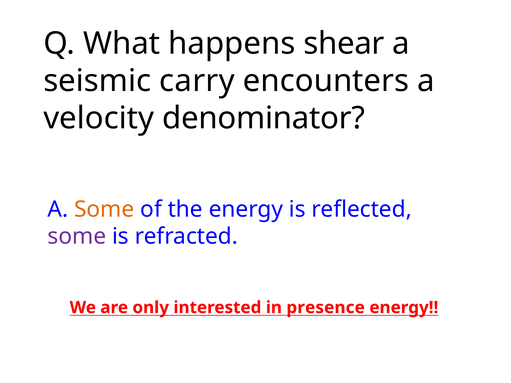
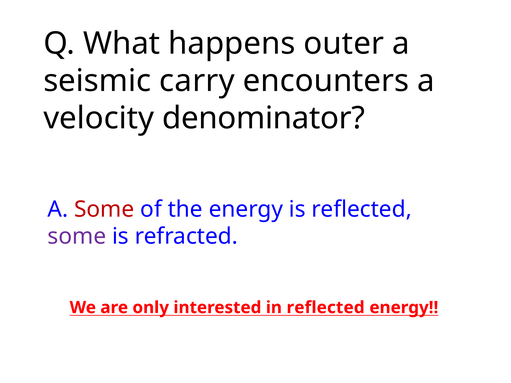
shear: shear -> outer
Some at (104, 209) colour: orange -> red
in presence: presence -> reflected
